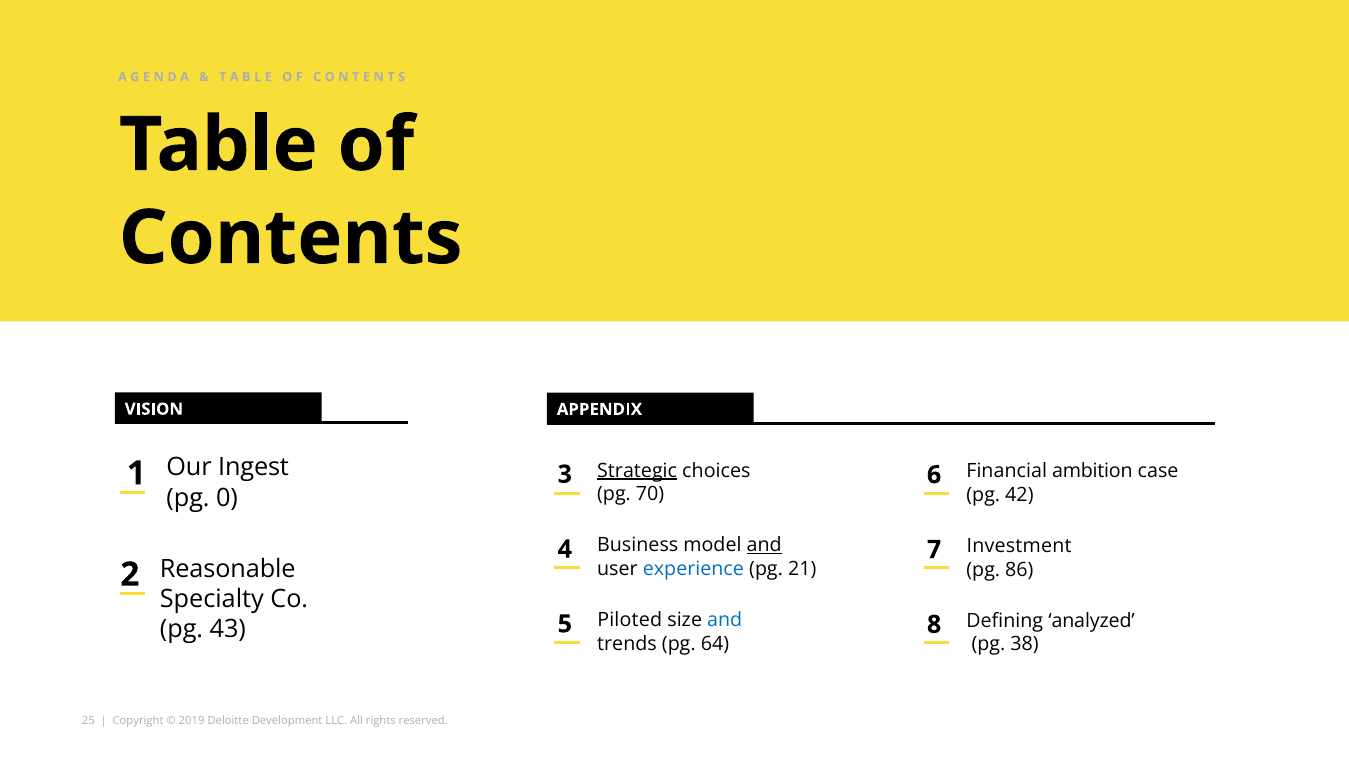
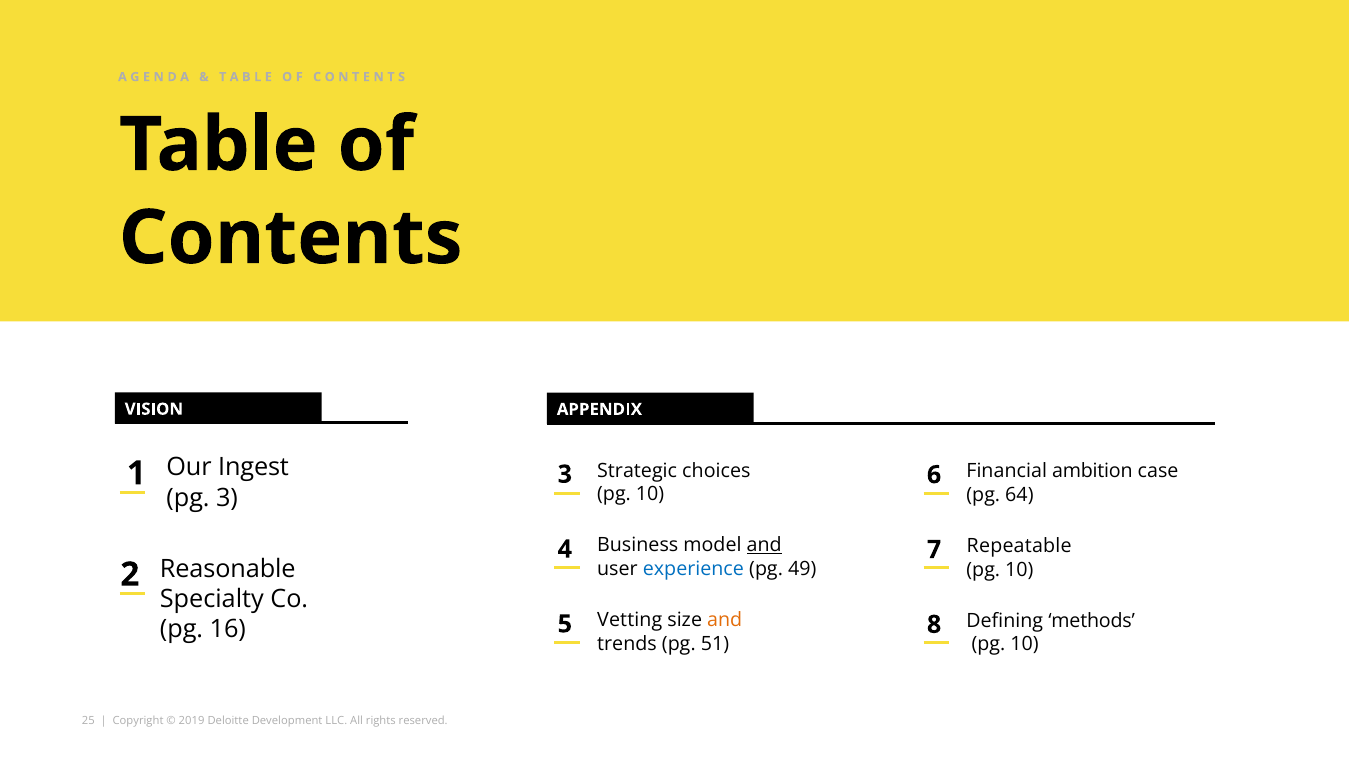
Strategic underline: present -> none
70 at (650, 494): 70 -> 10
42: 42 -> 64
pg 0: 0 -> 3
Investment: Investment -> Repeatable
21: 21 -> 49
86 at (1019, 569): 86 -> 10
Piloted: Piloted -> Vetting
and at (725, 620) colour: blue -> orange
analyzed: analyzed -> methods
43: 43 -> 16
64: 64 -> 51
38 at (1024, 644): 38 -> 10
